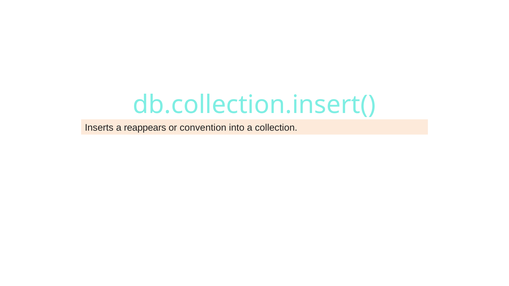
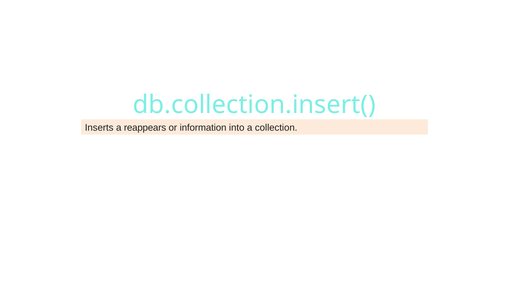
convention: convention -> information
